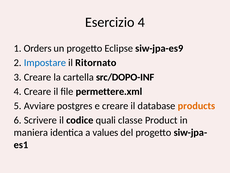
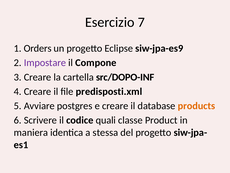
Esercizio 4: 4 -> 7
Impostare colour: blue -> purple
Ritornato: Ritornato -> Compone
permettere.xml: permettere.xml -> predisposti.xml
values: values -> stessa
